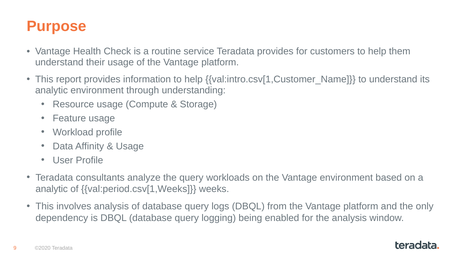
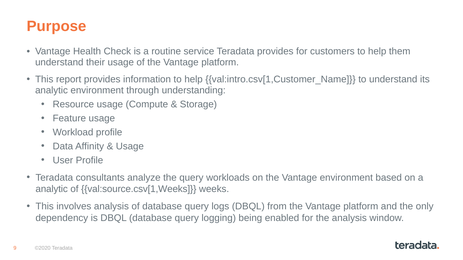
val:period.csv[1,Weeks: val:period.csv[1,Weeks -> val:source.csv[1,Weeks
